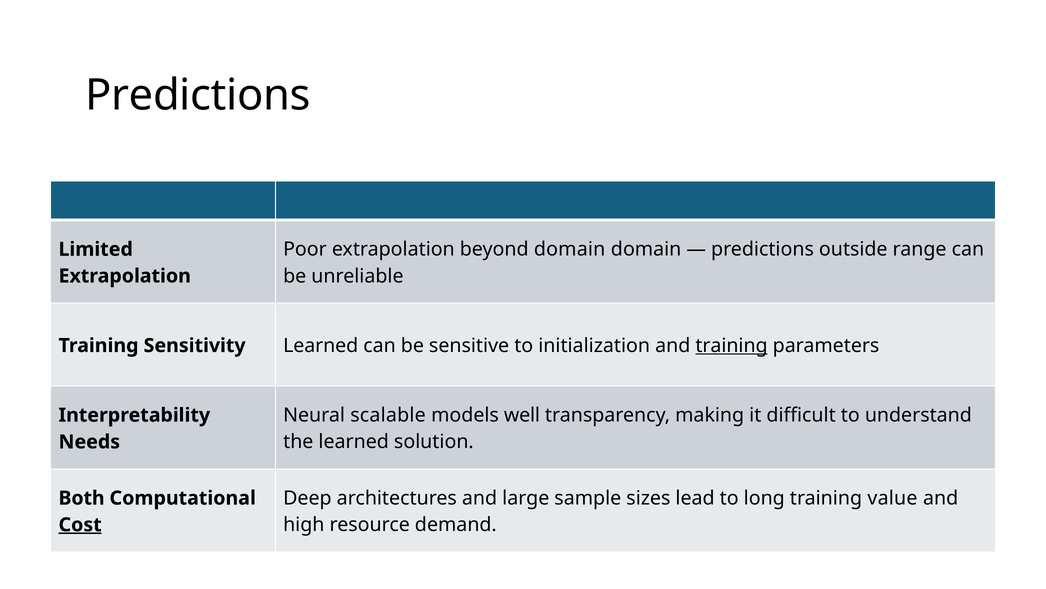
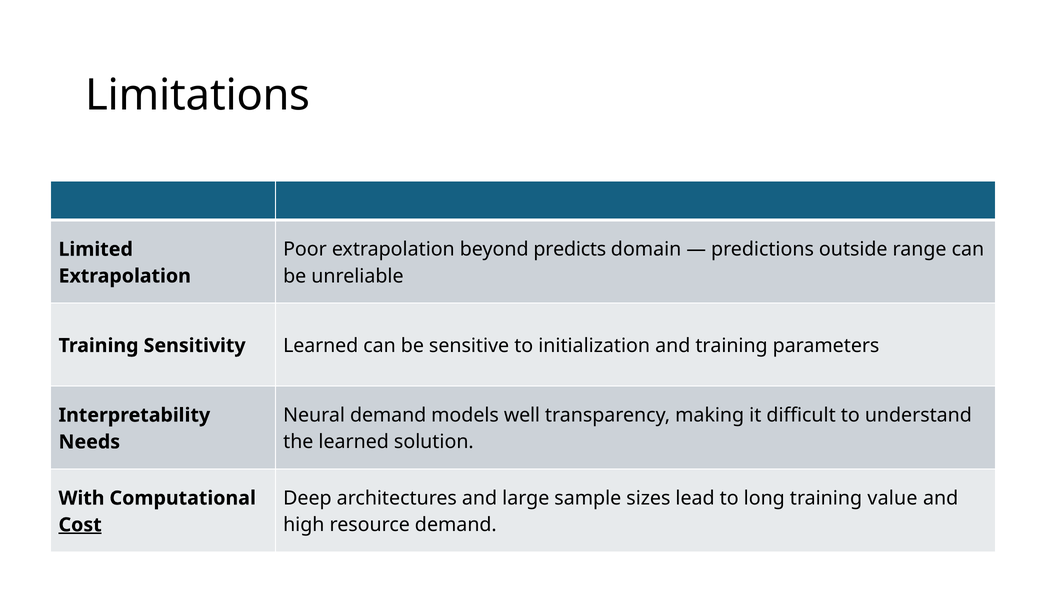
Predictions at (198, 95): Predictions -> Limitations
beyond domain: domain -> predicts
training at (732, 345) underline: present -> none
Neural scalable: scalable -> demand
Both: Both -> With
